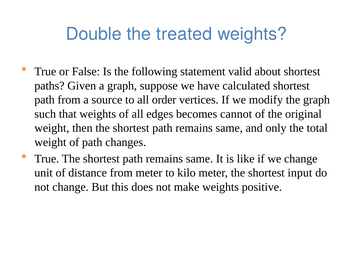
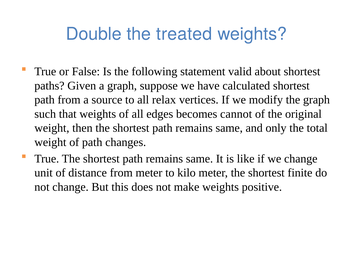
order: order -> relax
input: input -> finite
